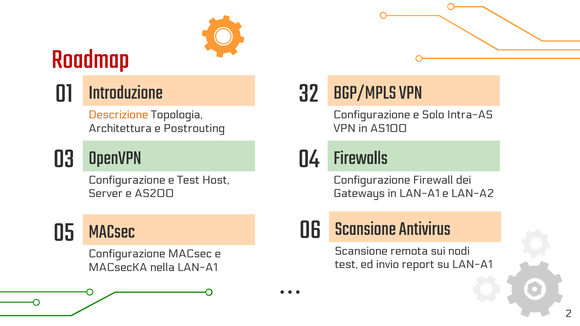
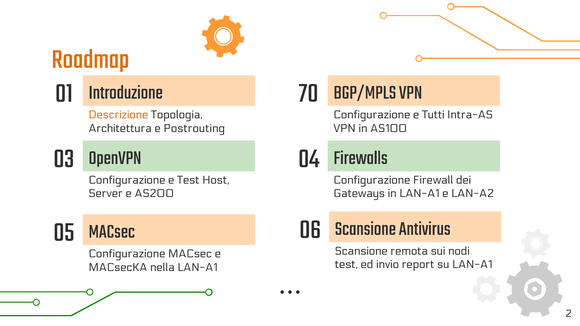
Roadmap colour: red -> orange
32: 32 -> 70
Solo: Solo -> Tutti
